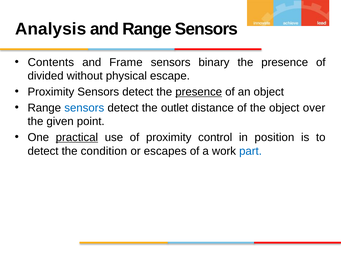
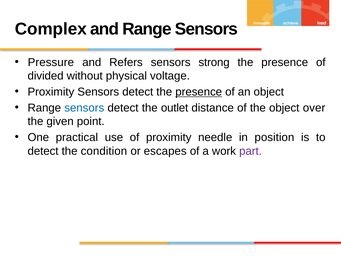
Analysis: Analysis -> Complex
Contents: Contents -> Pressure
Frame: Frame -> Refers
binary: binary -> strong
escape: escape -> voltage
practical underline: present -> none
control: control -> needle
part colour: blue -> purple
